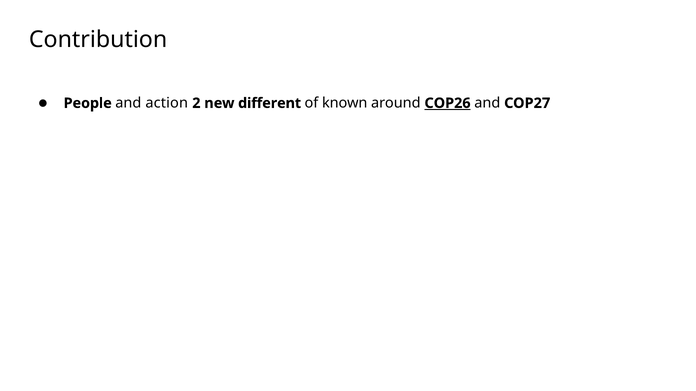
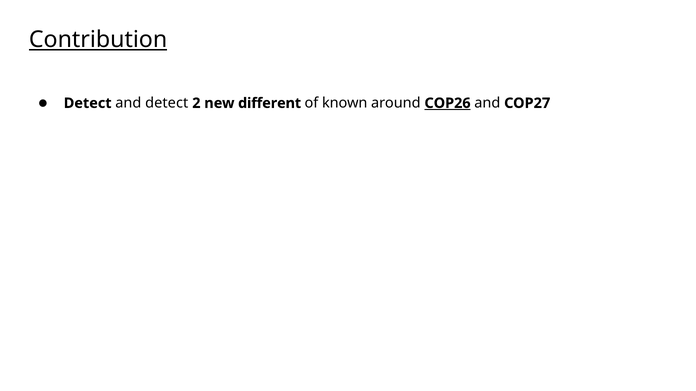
Contribution underline: none -> present
People at (88, 103): People -> Detect
and action: action -> detect
